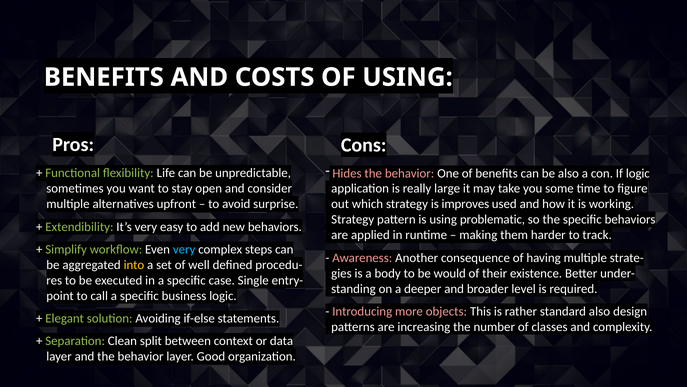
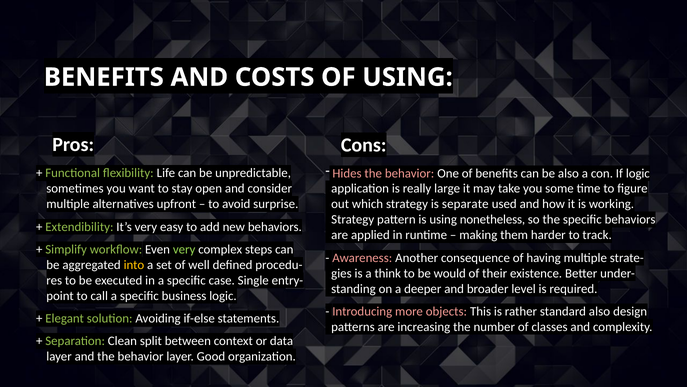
improves: improves -> separate
problematic: problematic -> nonetheless
very at (184, 249) colour: light blue -> light green
body: body -> think
